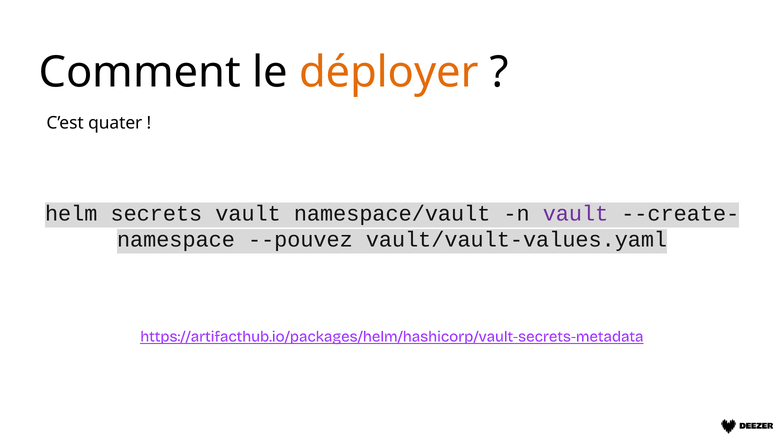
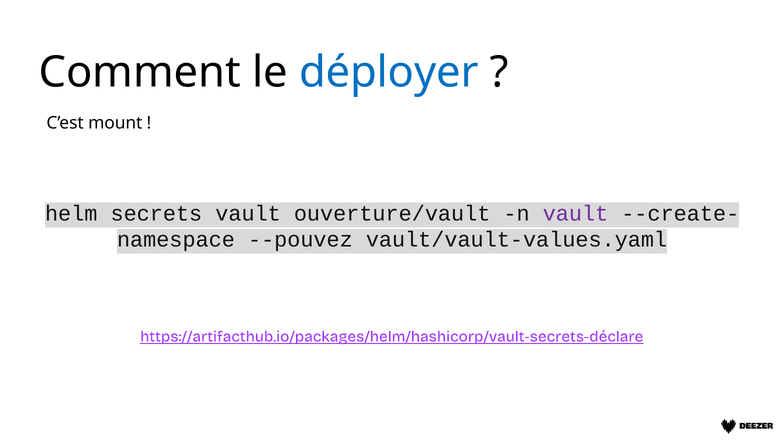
déployer colour: orange -> blue
quater: quater -> mount
namespace/vault: namespace/vault -> ouverture/vault
https://artifacthub.io/packages/helm/hashicorp/vault-secrets-metadata: https://artifacthub.io/packages/helm/hashicorp/vault-secrets-metadata -> https://artifacthub.io/packages/helm/hashicorp/vault-secrets-déclare
